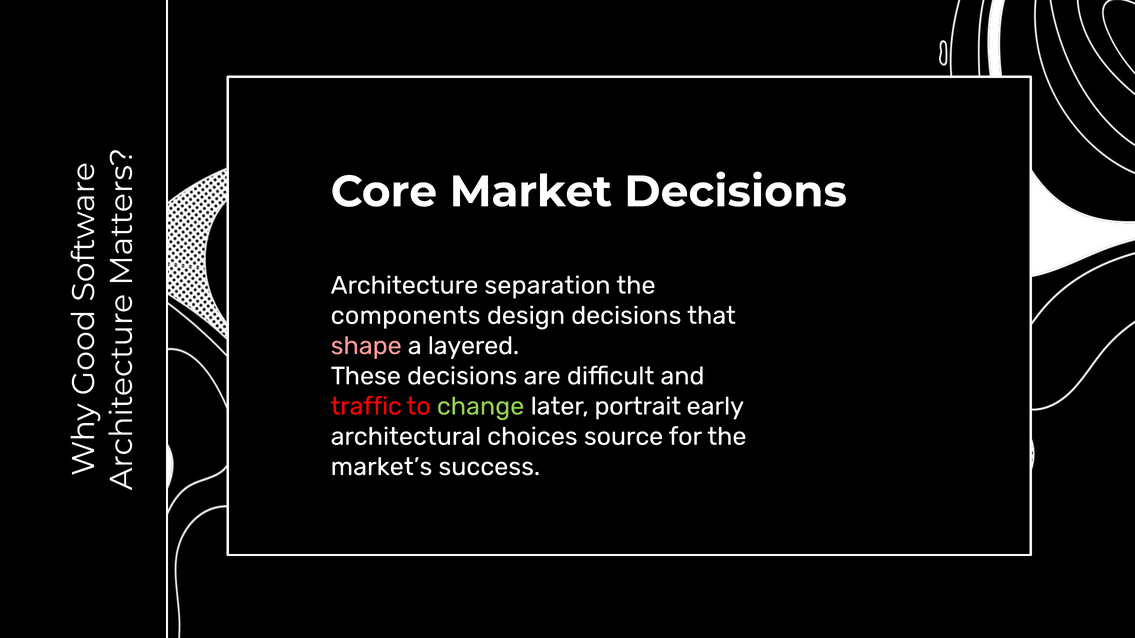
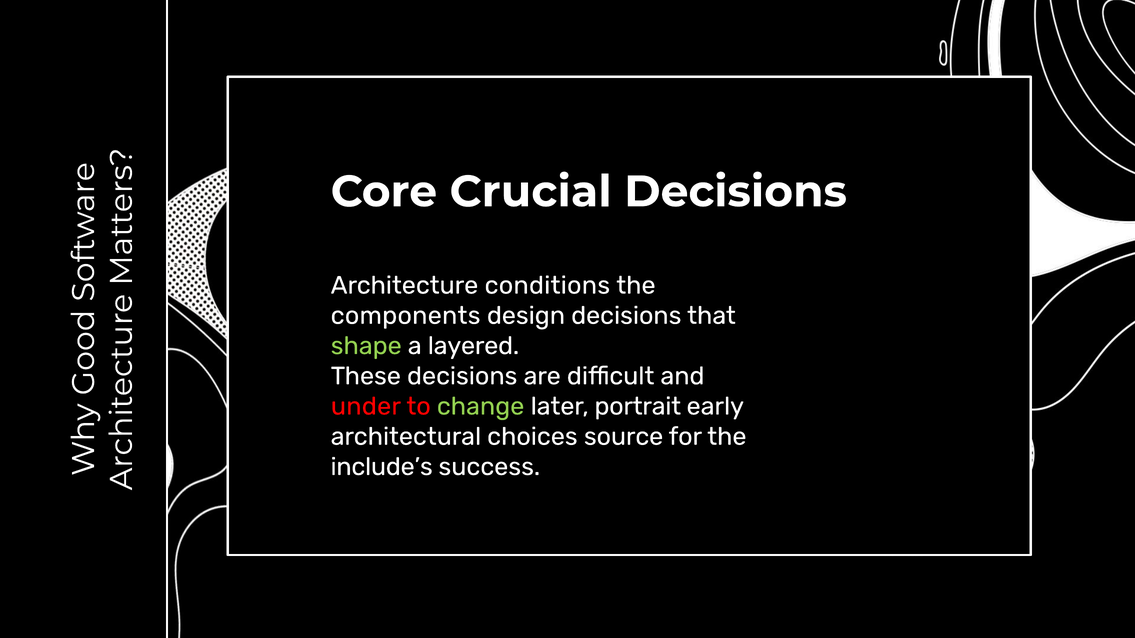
Market: Market -> Crucial
separation: separation -> conditions
shape colour: pink -> light green
traffic: traffic -> under
market’s: market’s -> include’s
